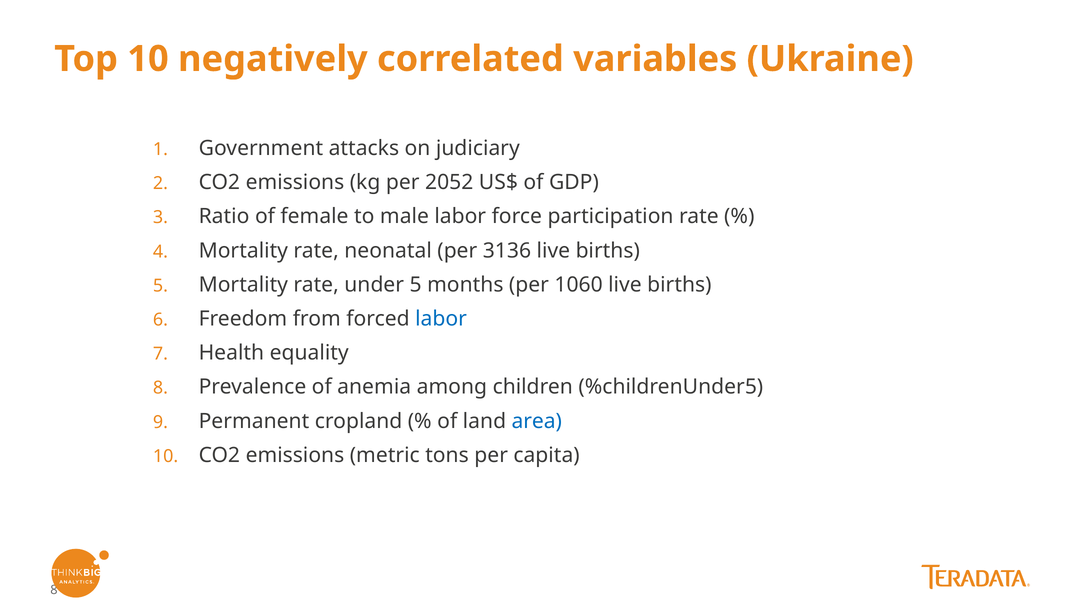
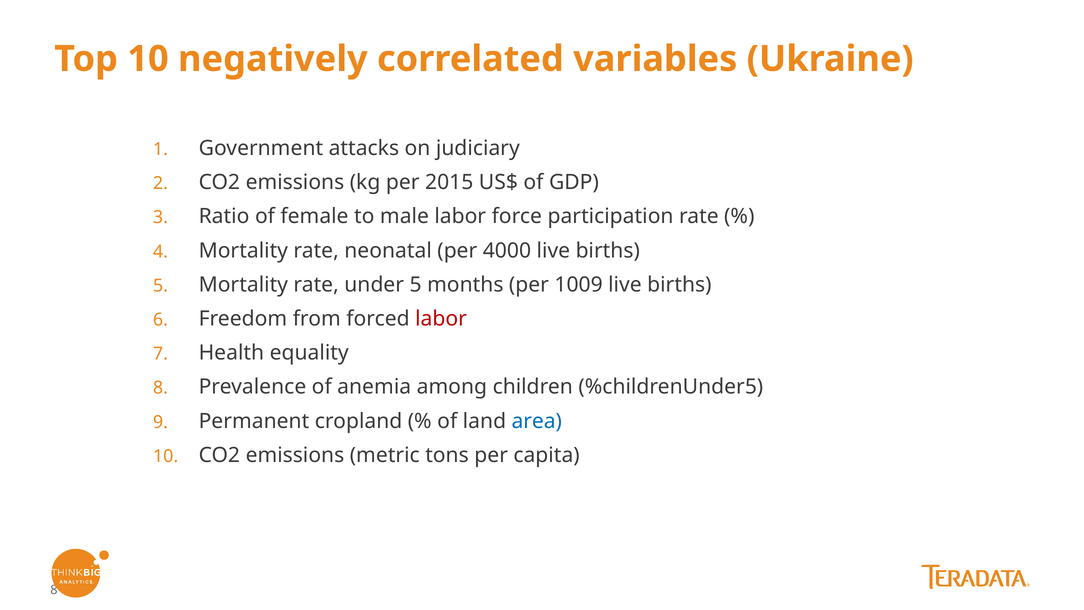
2052: 2052 -> 2015
3136: 3136 -> 4000
1060: 1060 -> 1009
labor at (441, 319) colour: blue -> red
